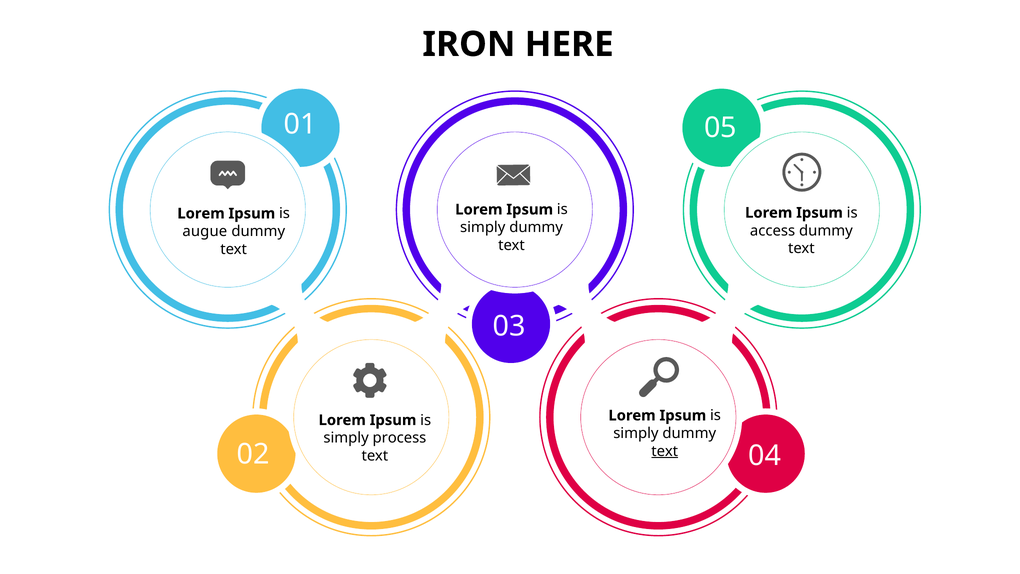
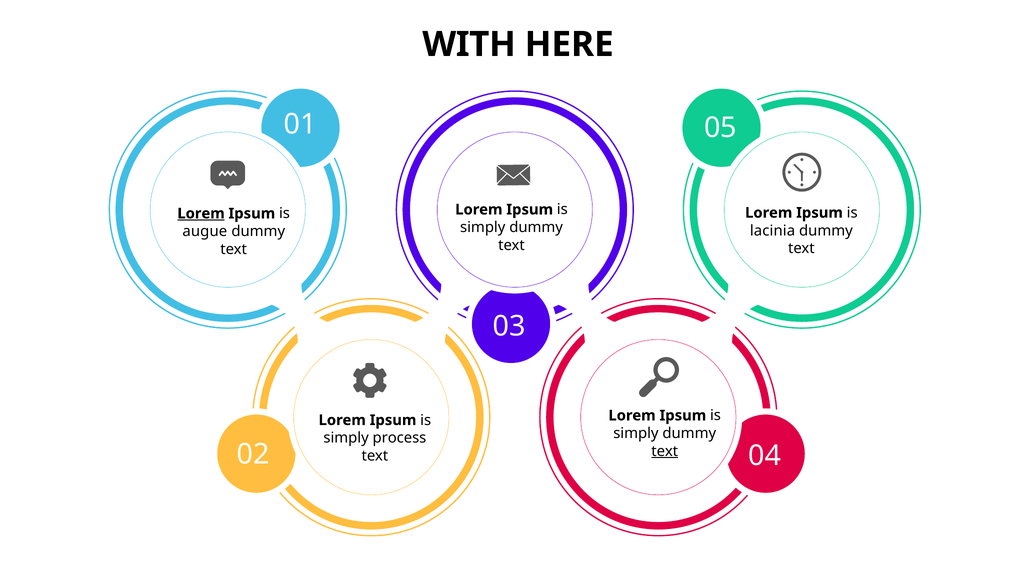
IRON: IRON -> WITH
Lorem at (201, 213) underline: none -> present
access: access -> lacinia
